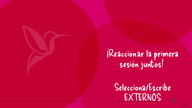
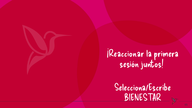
EXTERNOS: EXTERNOS -> BIENESTAR
